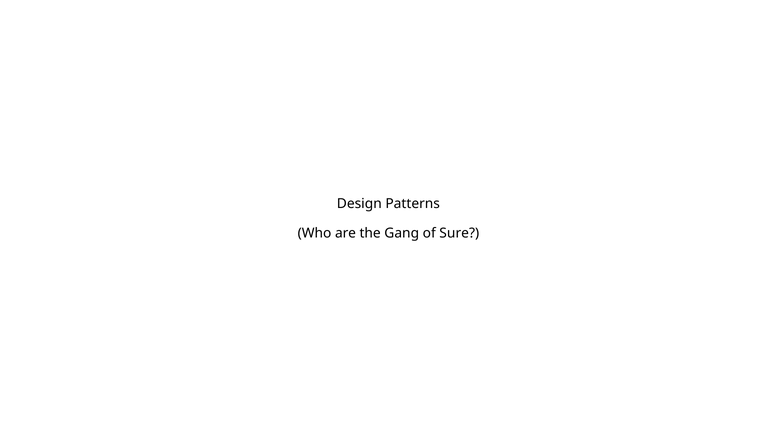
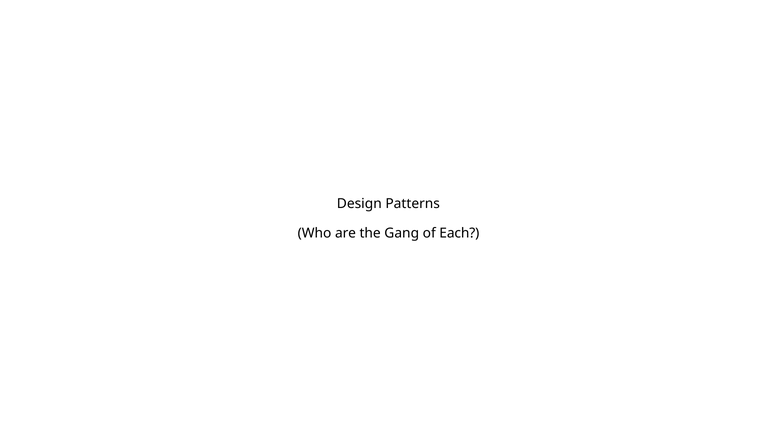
Sure: Sure -> Each
